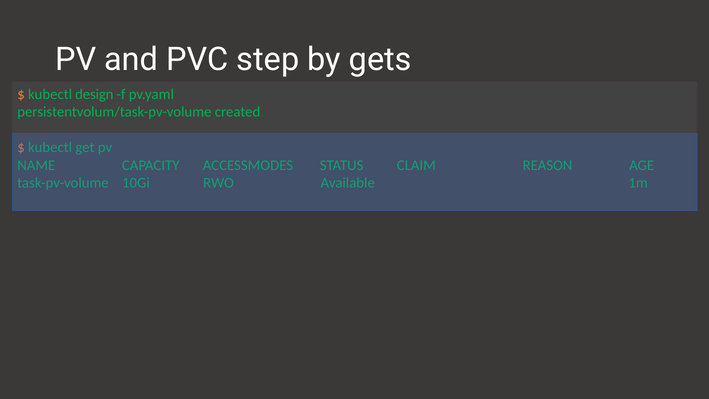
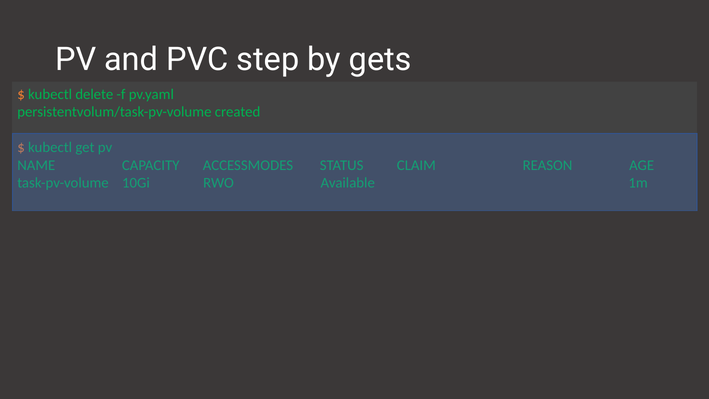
design: design -> delete
